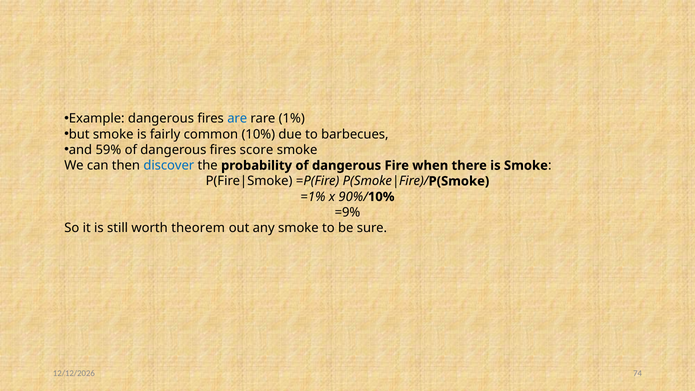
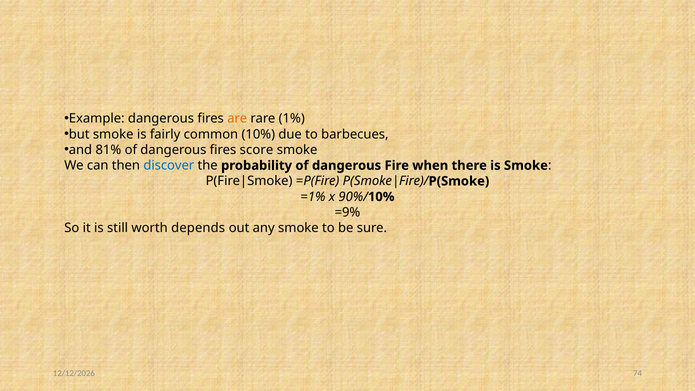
are colour: blue -> orange
59%: 59% -> 81%
theorem: theorem -> depends
